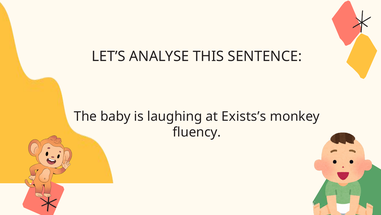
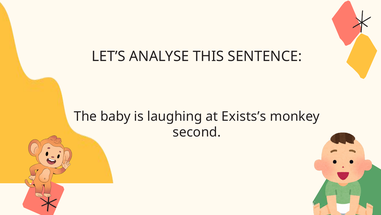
fluency: fluency -> second
